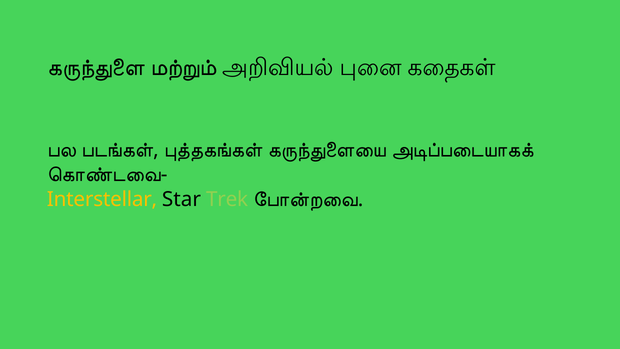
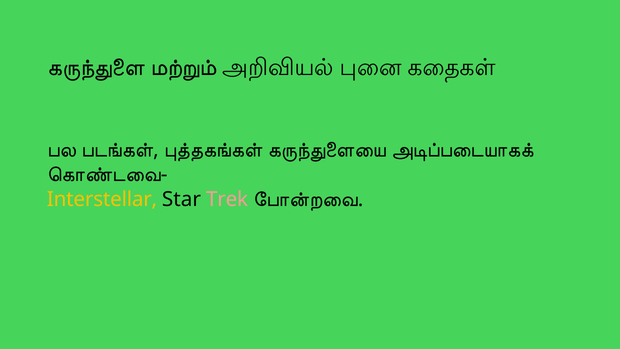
Trek colour: light green -> pink
